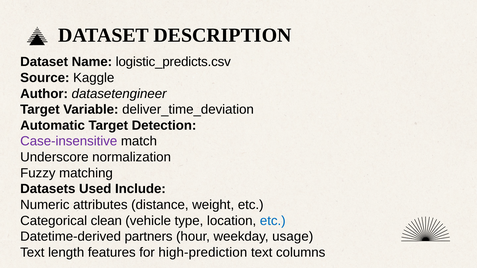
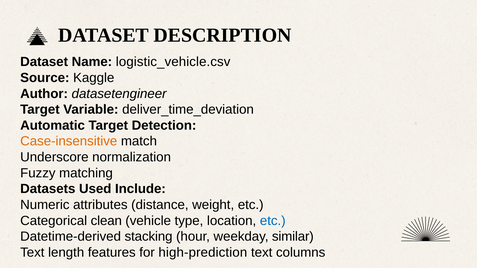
logistic_predicts.csv: logistic_predicts.csv -> logistic_vehicle.csv
Case-insensitive colour: purple -> orange
partners: partners -> stacking
usage: usage -> similar
